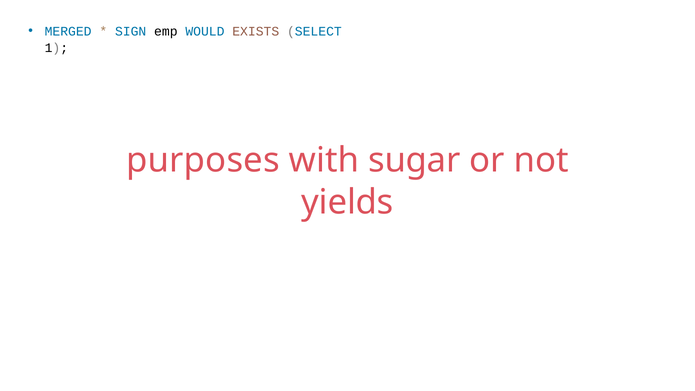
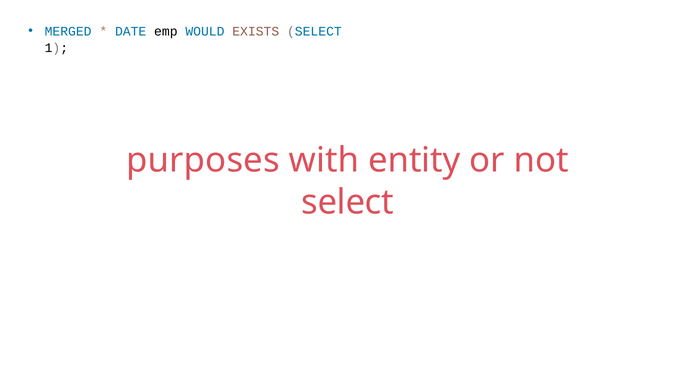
SIGN: SIGN -> DATE
sugar: sugar -> entity
yields at (348, 202): yields -> select
